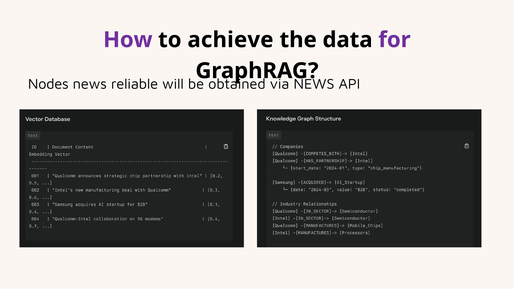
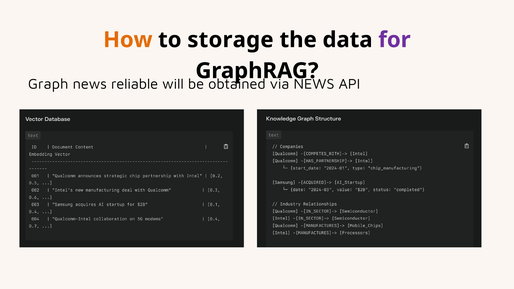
How colour: purple -> orange
achieve: achieve -> storage
Nodes: Nodes -> Graph
